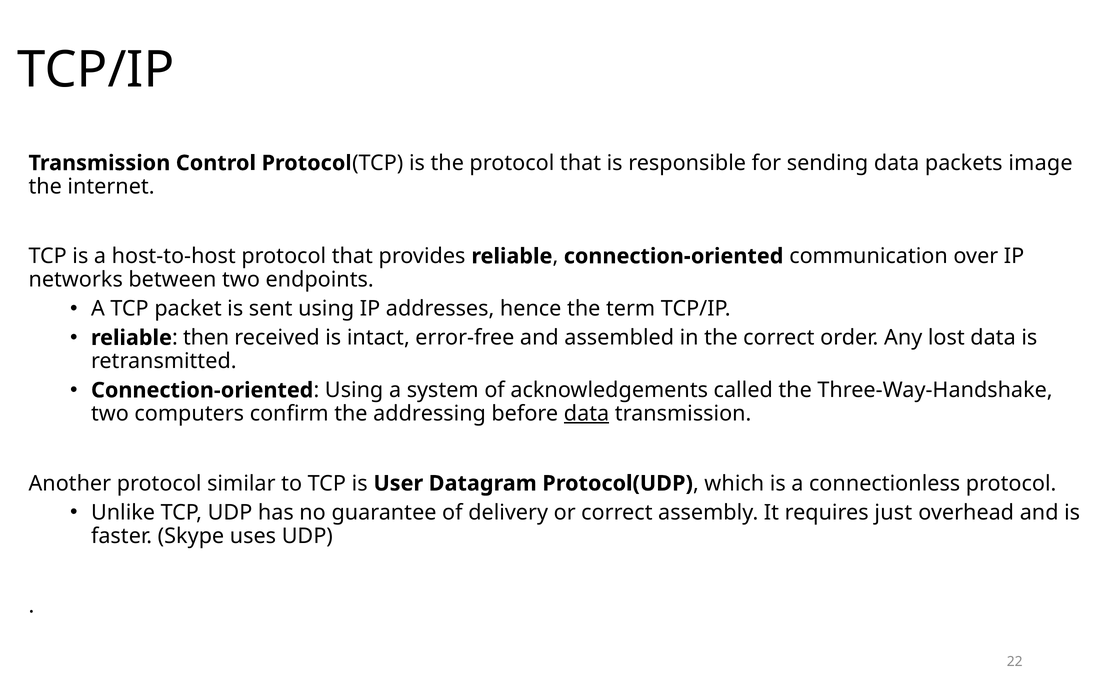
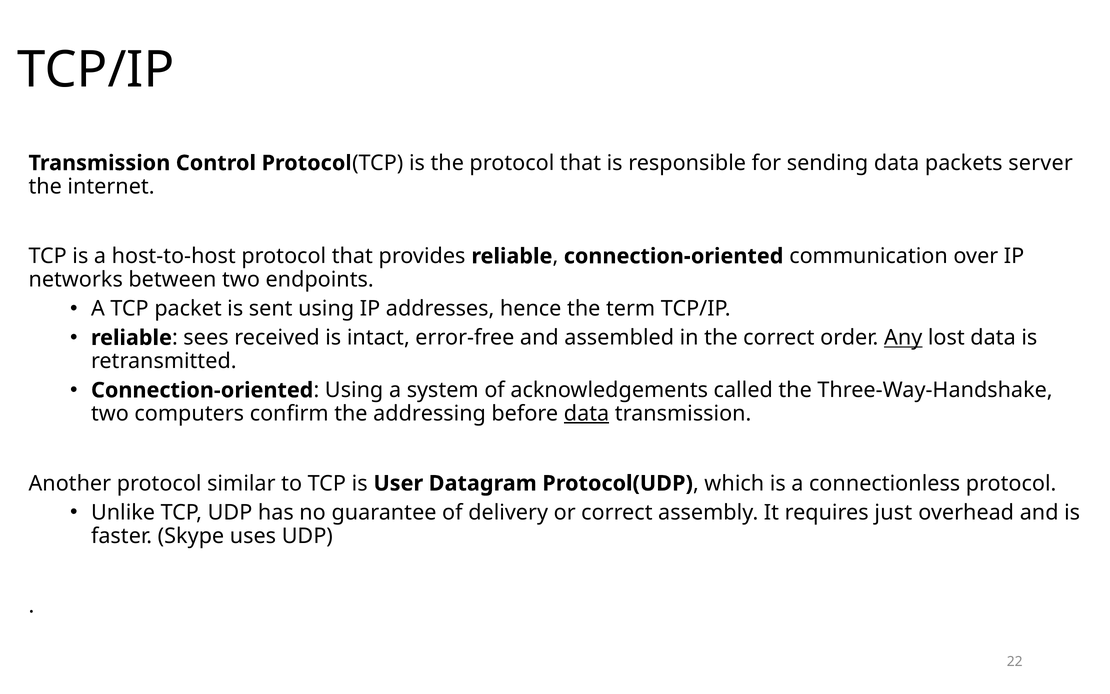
image: image -> server
then: then -> sees
Any underline: none -> present
